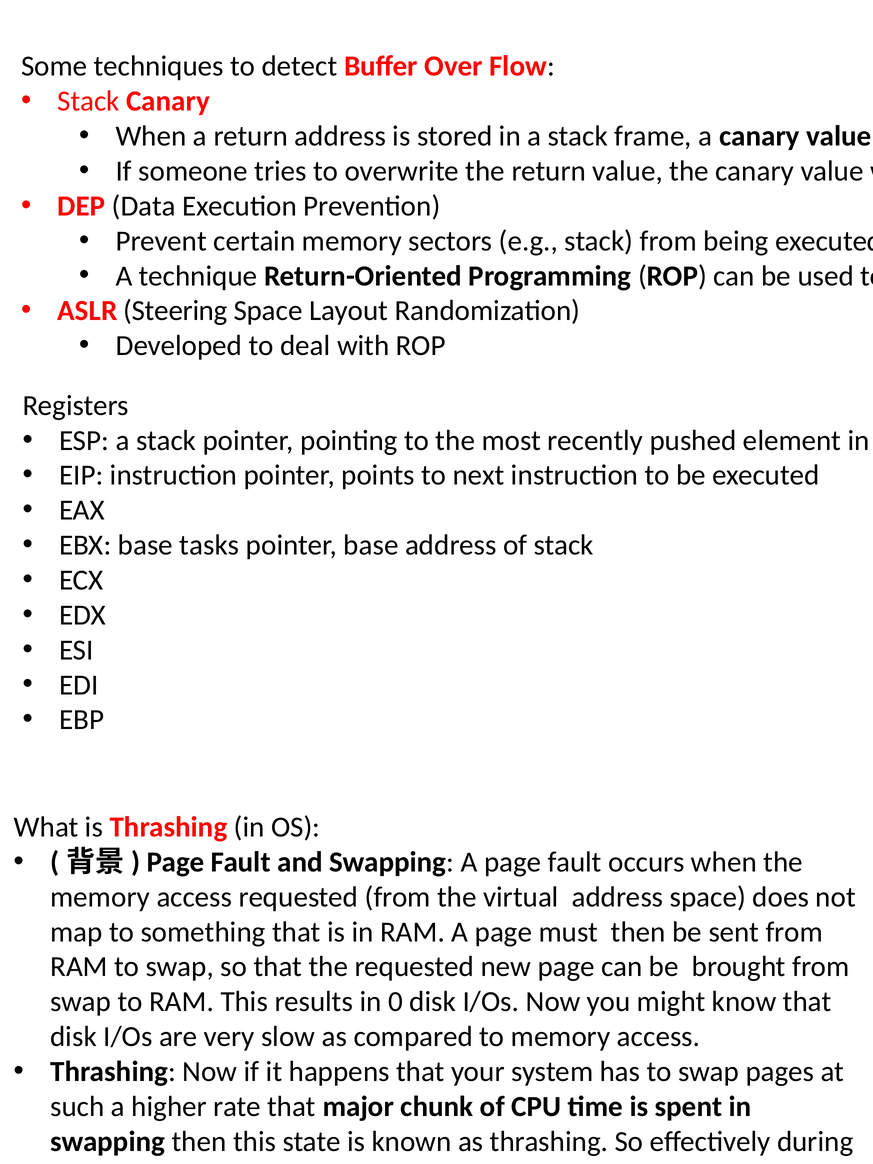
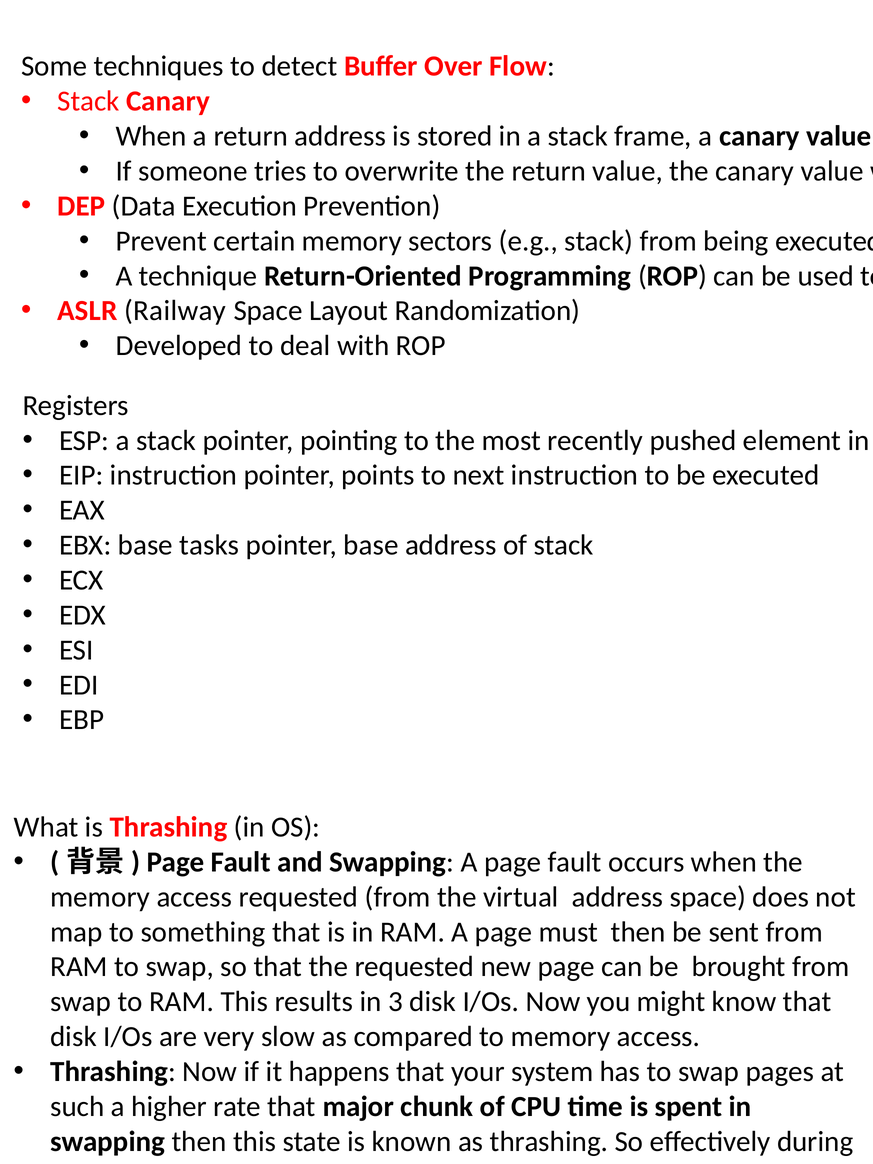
Steering: Steering -> Railway
0: 0 -> 3
